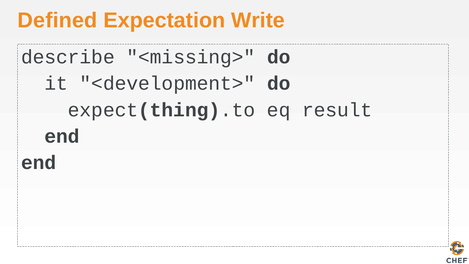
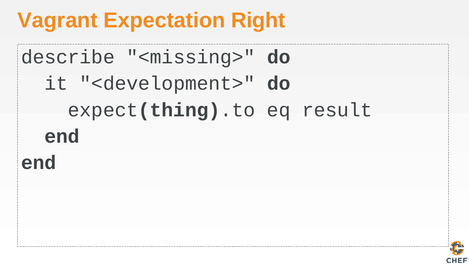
Defined: Defined -> Vagrant
Write: Write -> Right
